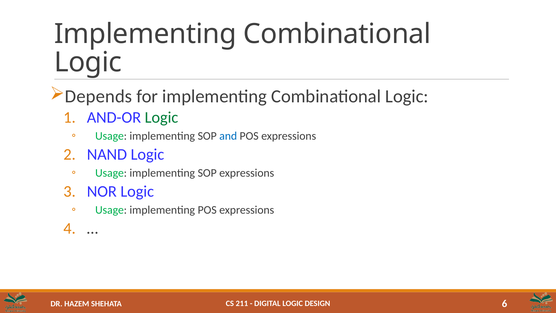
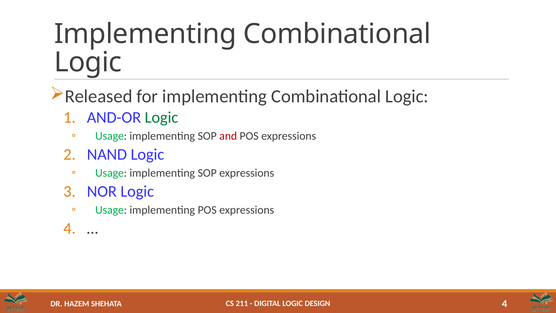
Depends: Depends -> Released
and colour: blue -> red
DESIGN 6: 6 -> 4
